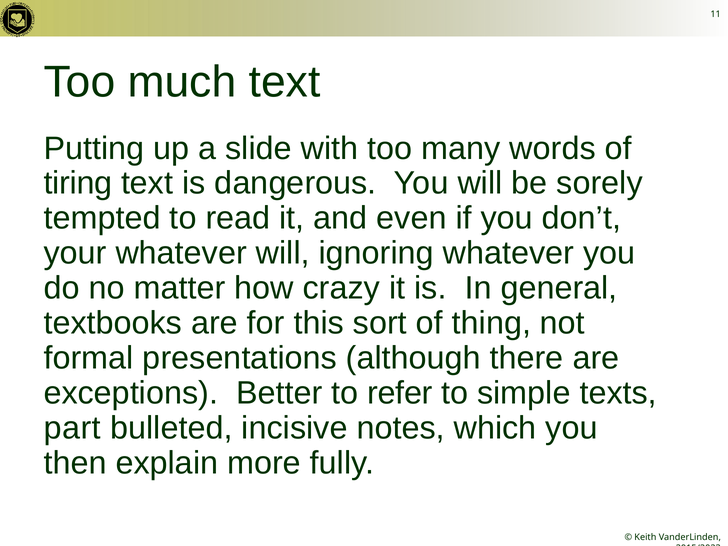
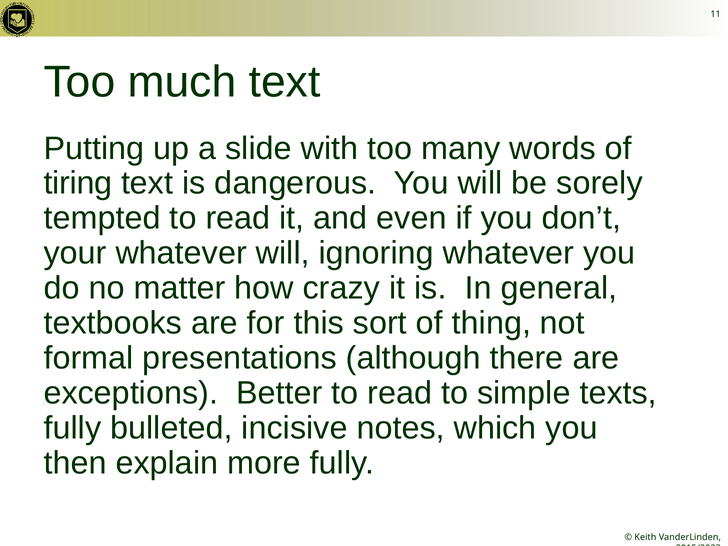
Better to refer: refer -> read
part at (72, 428): part -> fully
